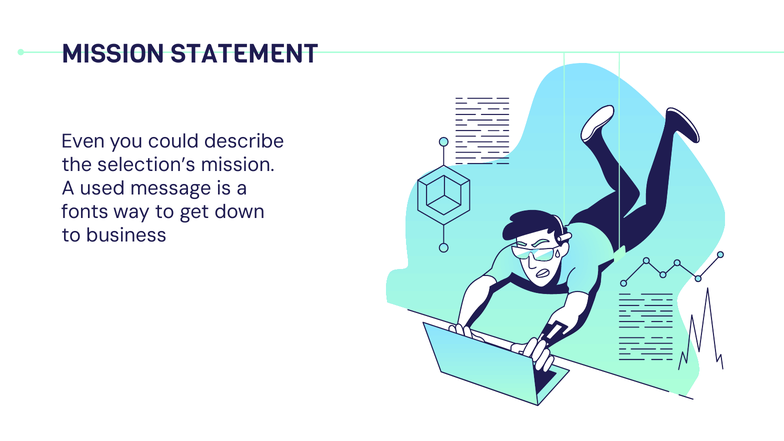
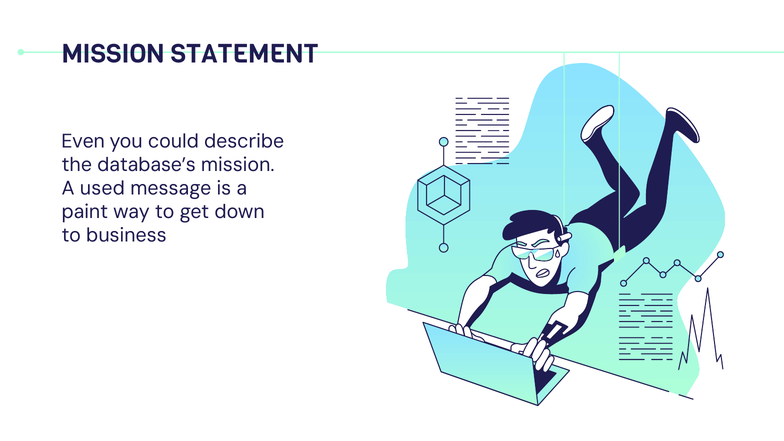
selection’s: selection’s -> database’s
fonts: fonts -> paint
